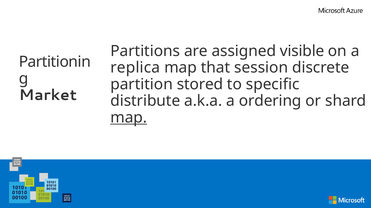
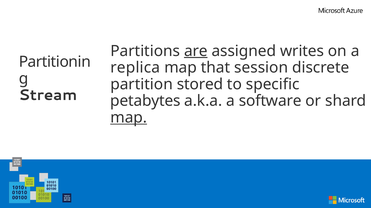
are underline: none -> present
visible: visible -> writes
Market: Market -> Stream
distribute: distribute -> petabytes
ordering: ordering -> software
